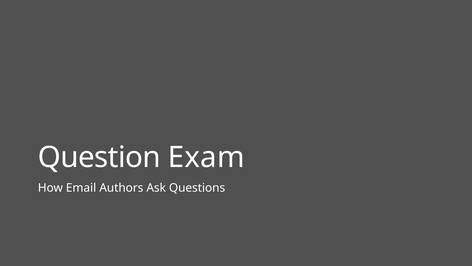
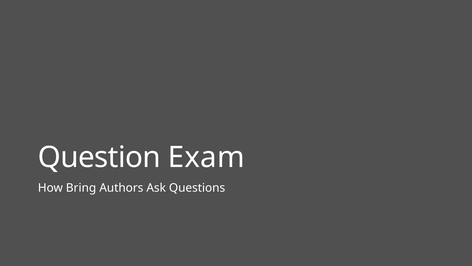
Email: Email -> Bring
